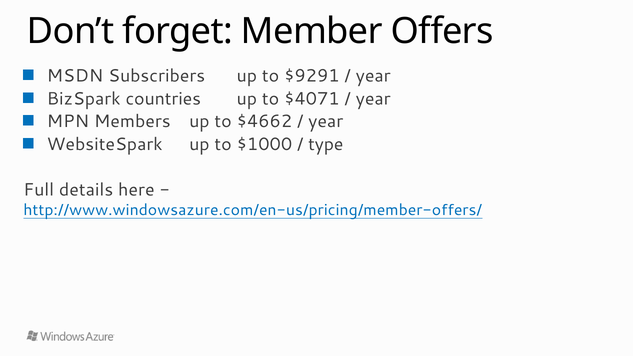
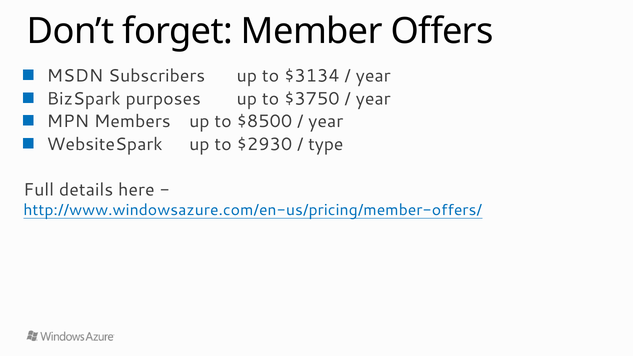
$9291: $9291 -> $3134
countries: countries -> purposes
$4071: $4071 -> $3750
$4662: $4662 -> $8500
$1000: $1000 -> $2930
